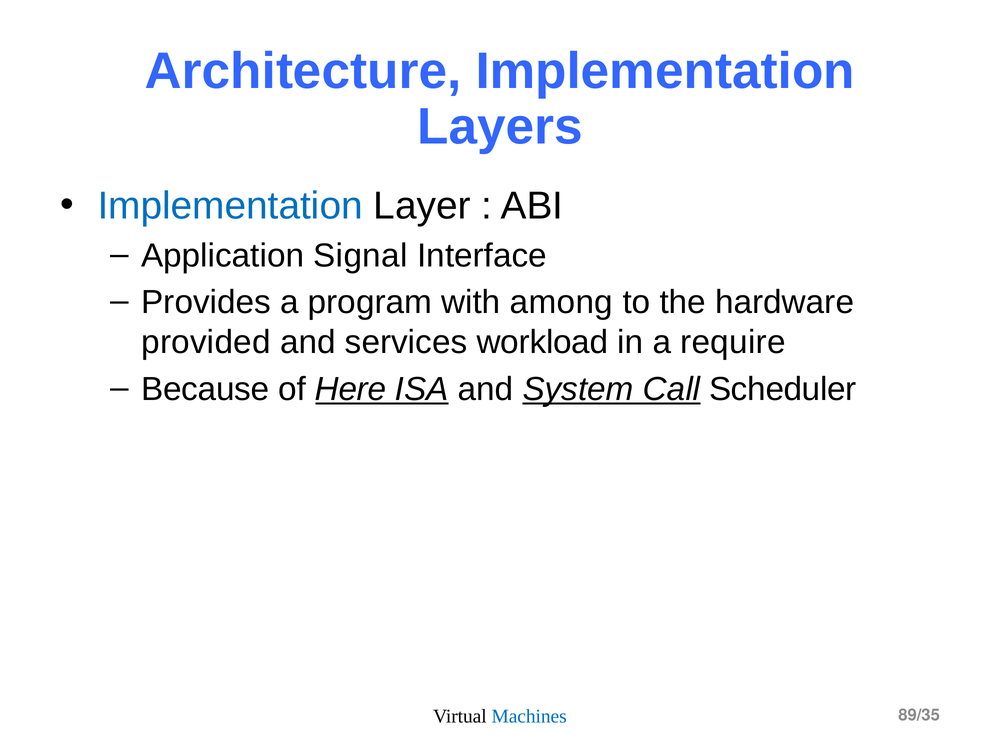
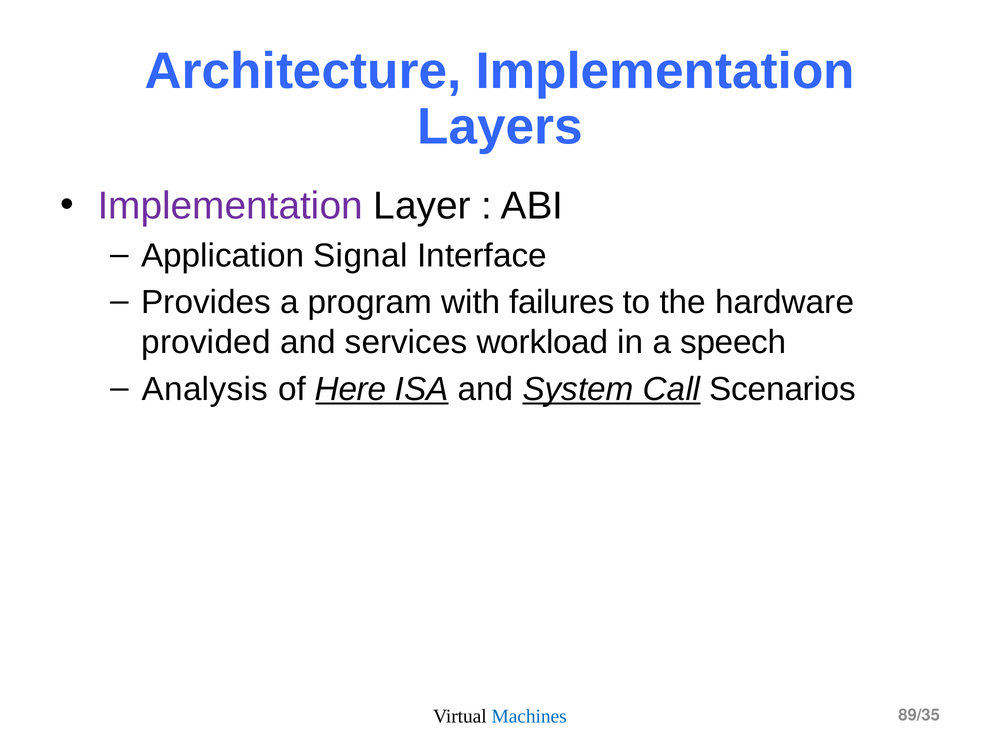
Implementation at (230, 206) colour: blue -> purple
among: among -> failures
require: require -> speech
Because: Because -> Analysis
Scheduler: Scheduler -> Scenarios
